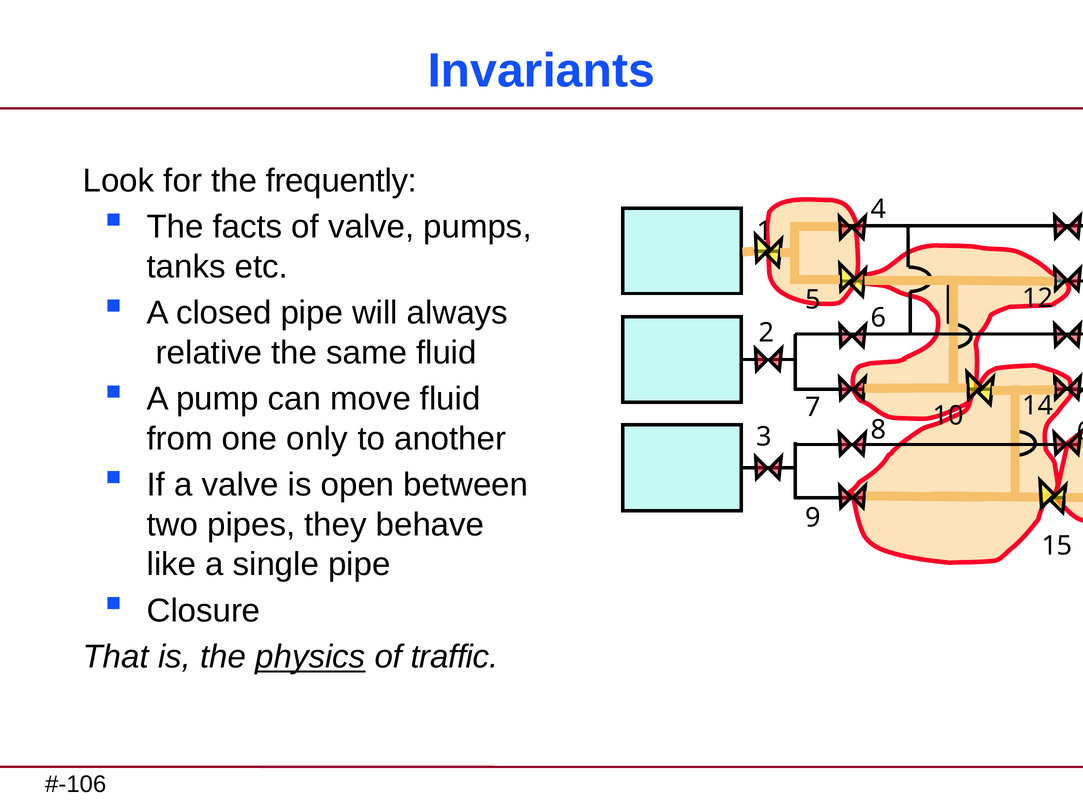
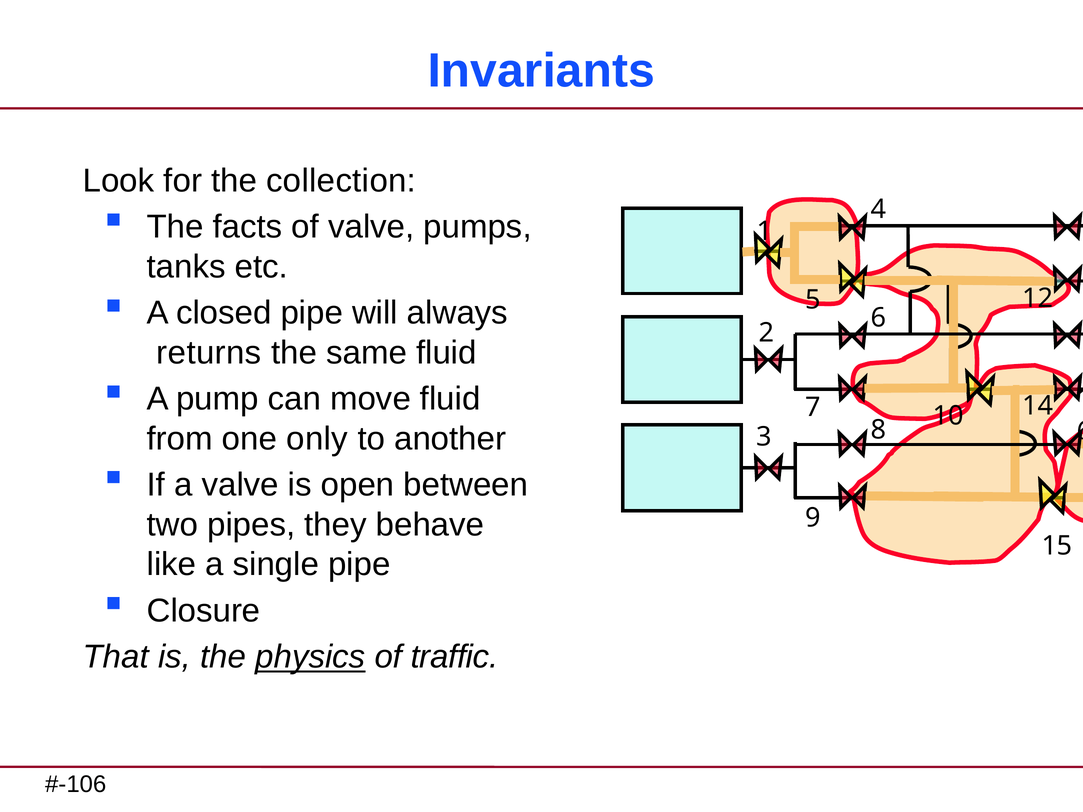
frequently: frequently -> collection
relative: relative -> returns
